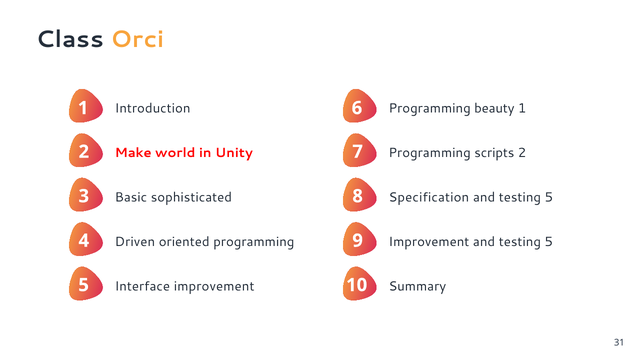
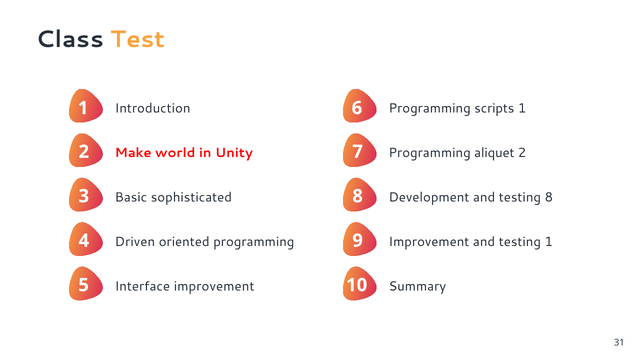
Orci: Orci -> Test
beauty: beauty -> scripts
scripts: scripts -> aliquet
Specification: Specification -> Development
5 at (549, 197): 5 -> 8
Improvement and testing 5: 5 -> 1
